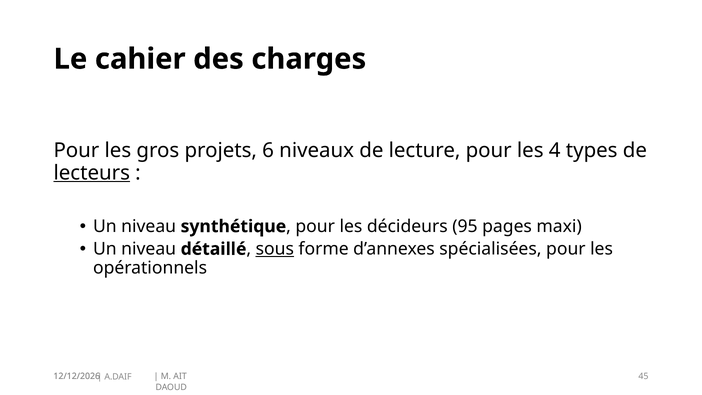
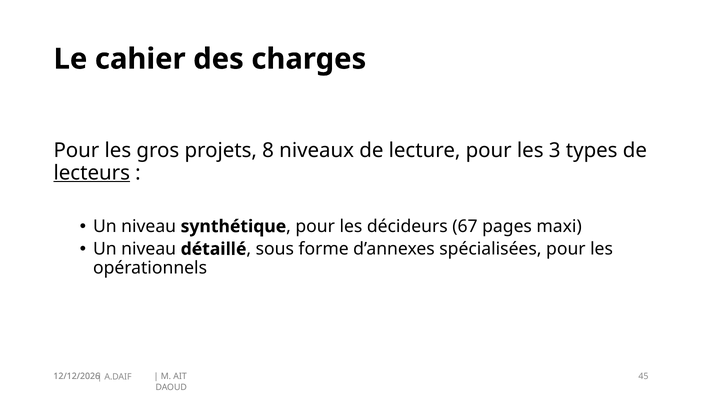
6: 6 -> 8
4: 4 -> 3
95: 95 -> 67
sous underline: present -> none
